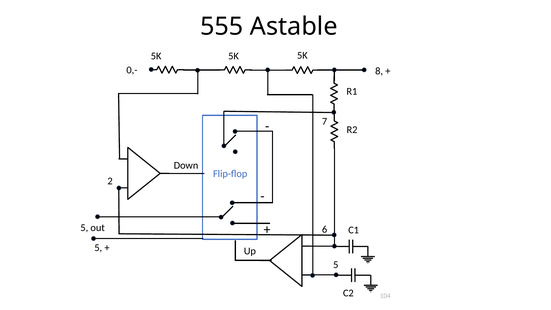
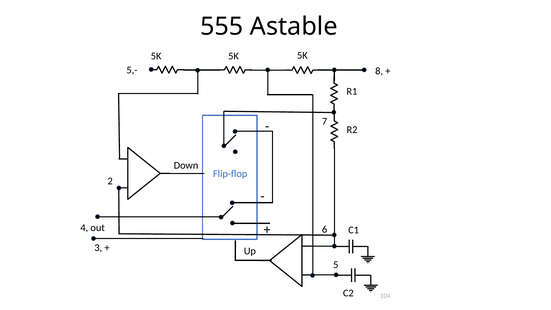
0,-: 0,- -> 5,-
5 at (84, 228): 5 -> 4
5 at (98, 248): 5 -> 3
